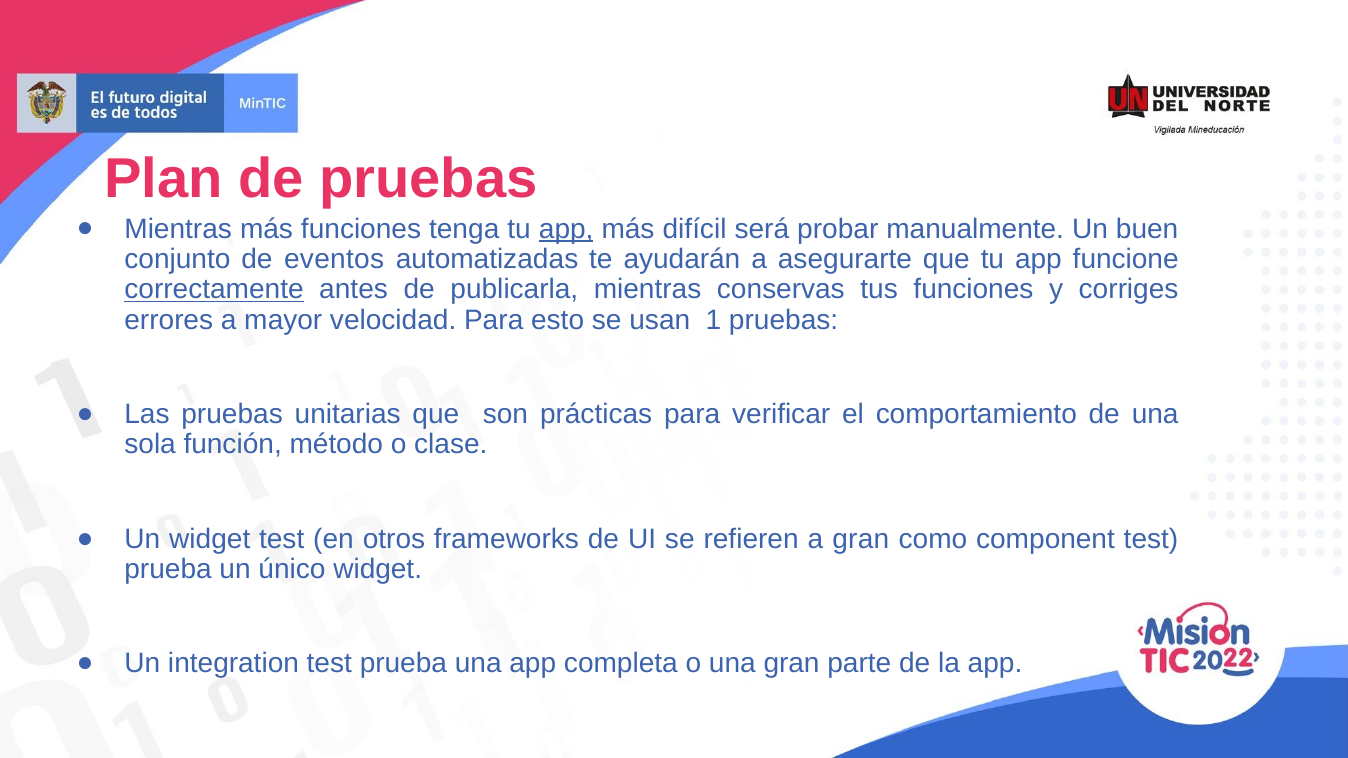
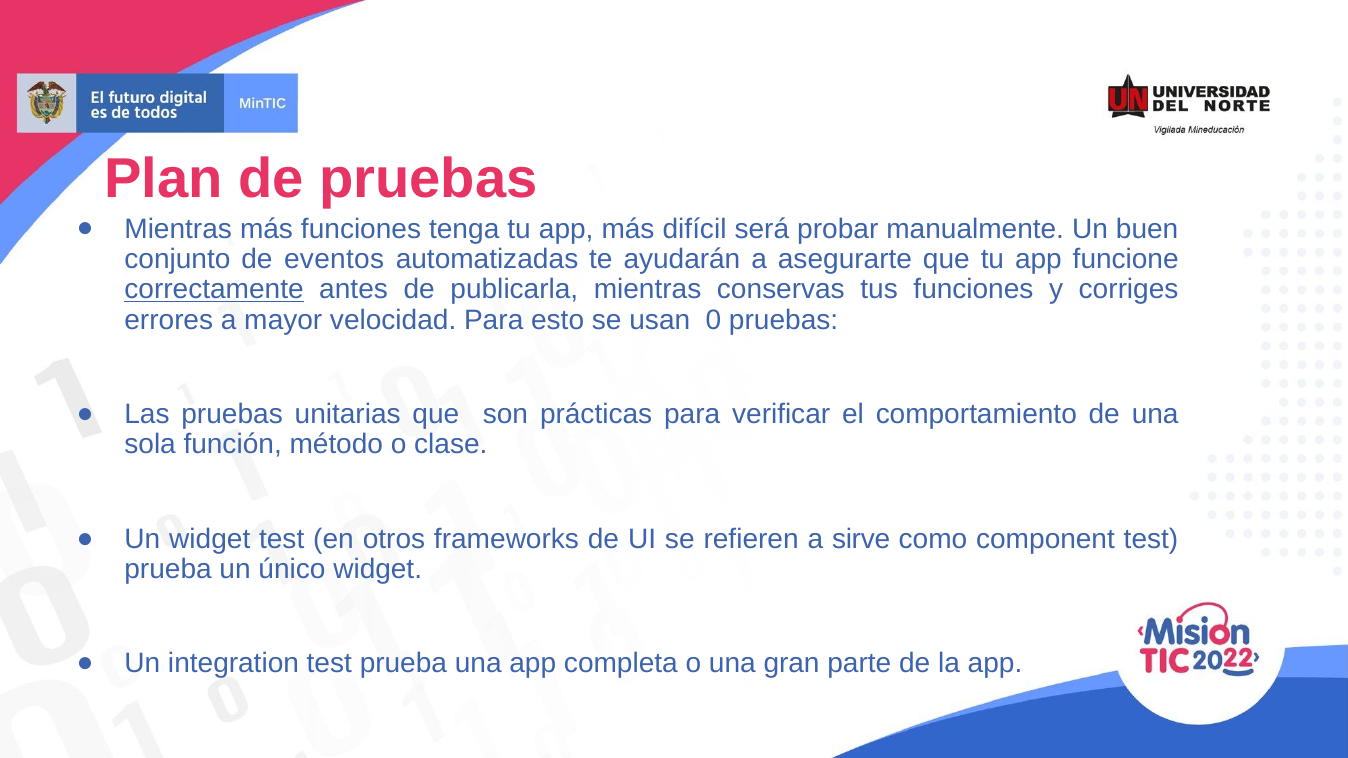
app at (566, 229) underline: present -> none
1: 1 -> 0
a gran: gran -> sirve
